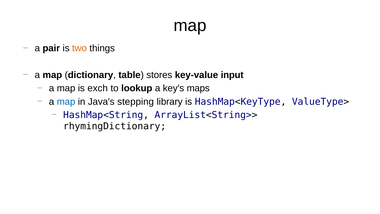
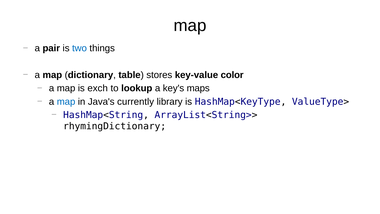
two colour: orange -> blue
input: input -> color
stepping: stepping -> currently
